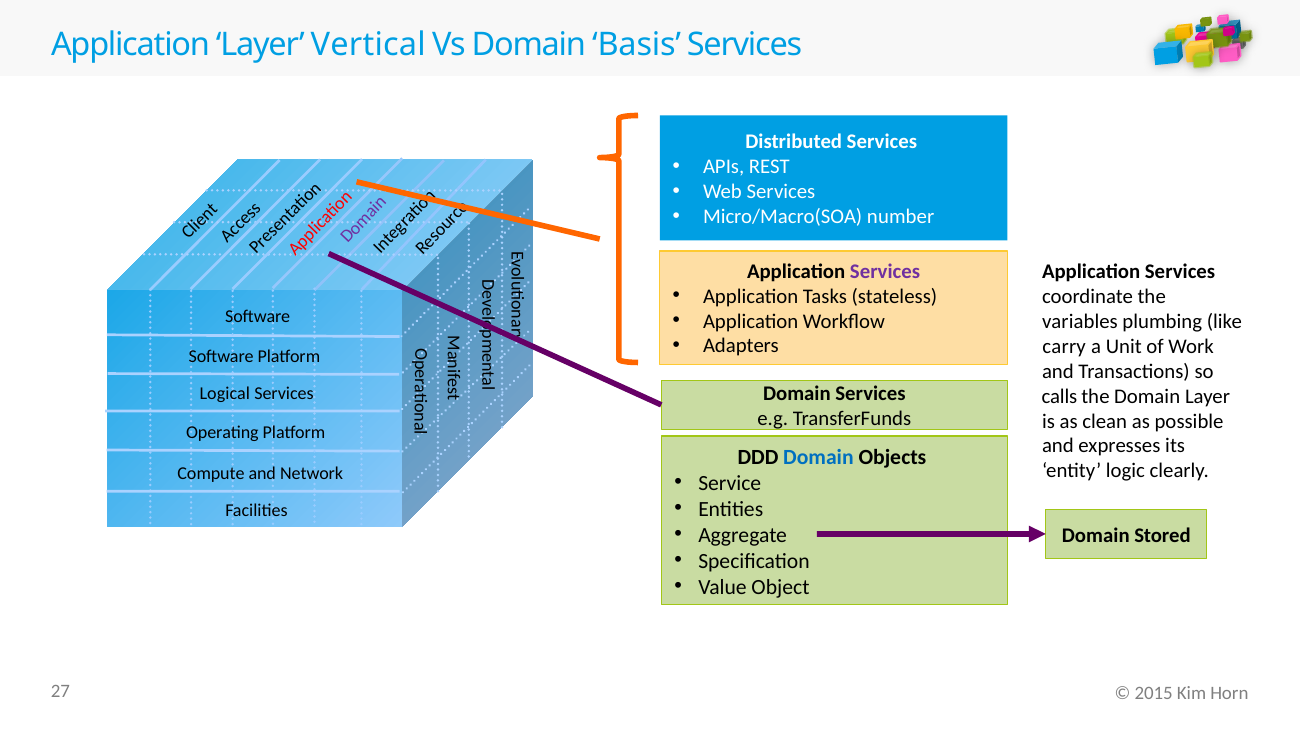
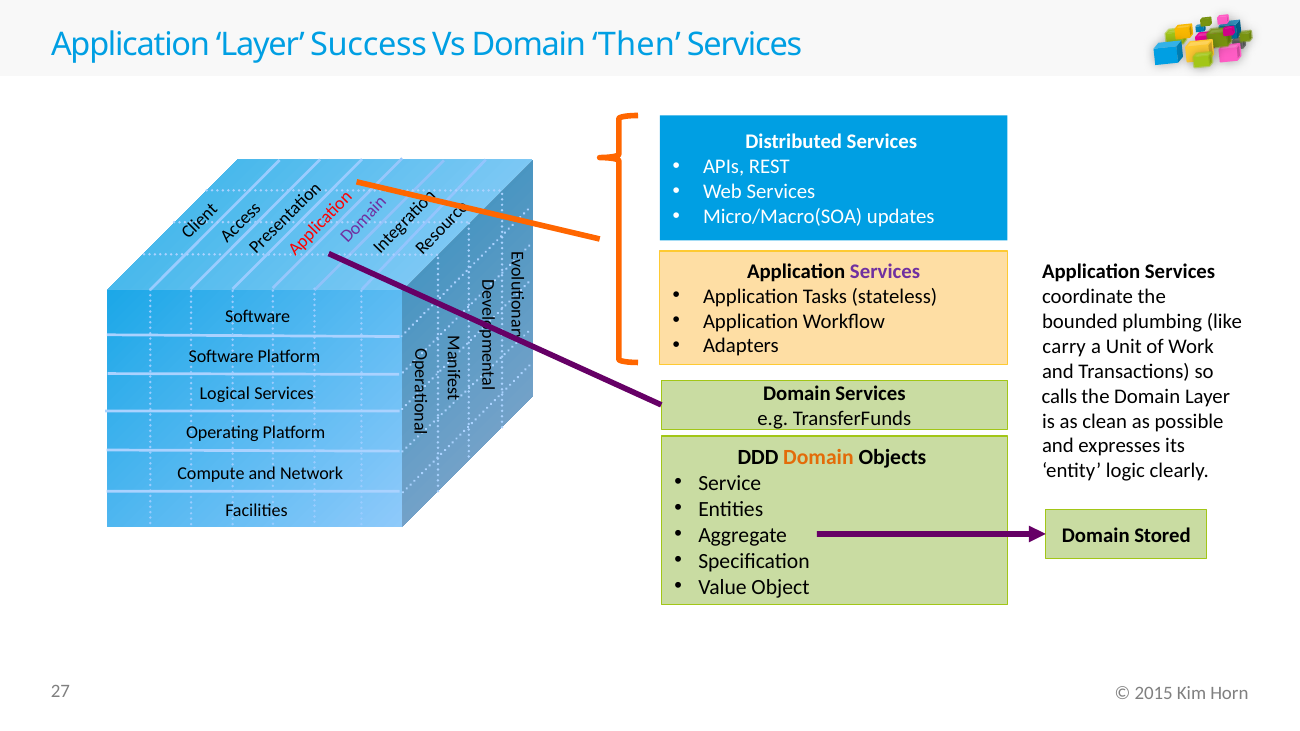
Vertical: Vertical -> Success
Basis: Basis -> Then
number: number -> updates
variables: variables -> bounded
Domain at (818, 457) colour: blue -> orange
